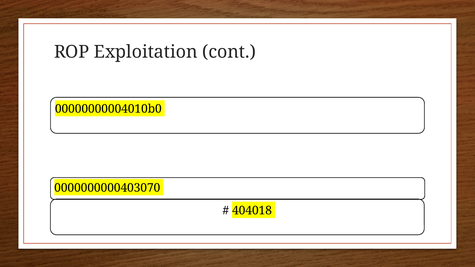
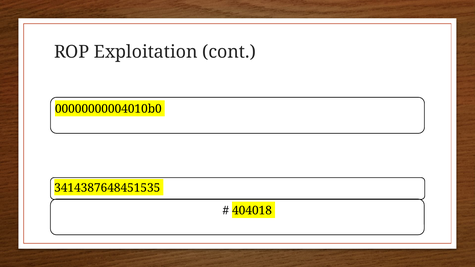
0000000000403070: 0000000000403070 -> 3414387648451535
